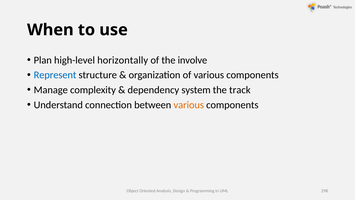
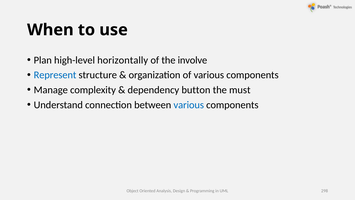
system: system -> button
track: track -> must
various at (189, 105) colour: orange -> blue
